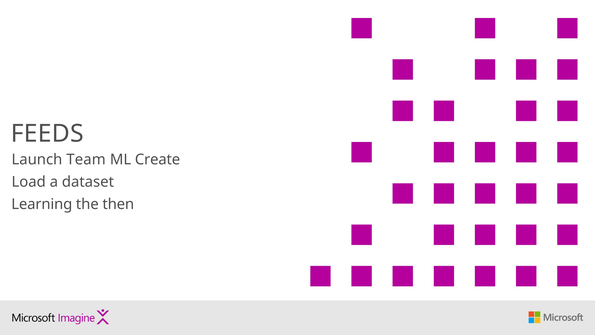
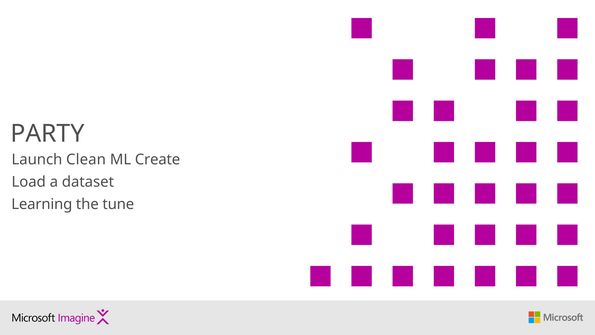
FEEDS: FEEDS -> PARTY
Team: Team -> Clean
then: then -> tune
